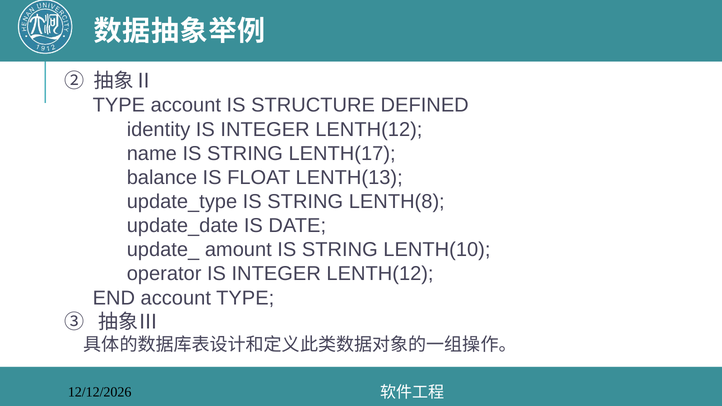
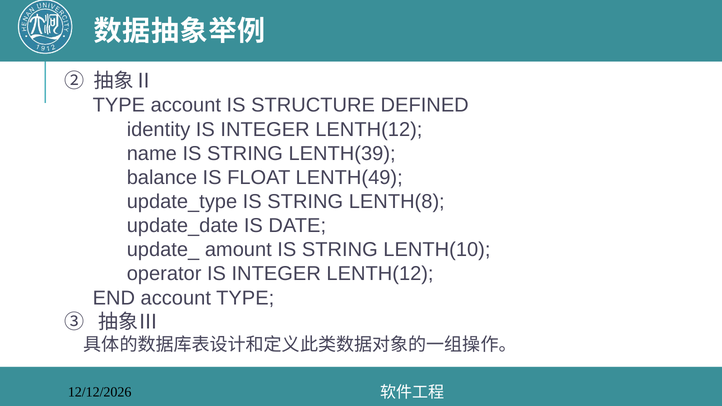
LENTH(17: LENTH(17 -> LENTH(39
LENTH(13: LENTH(13 -> LENTH(49
